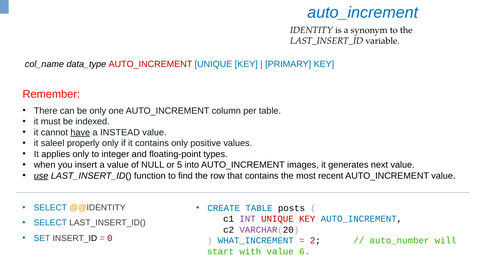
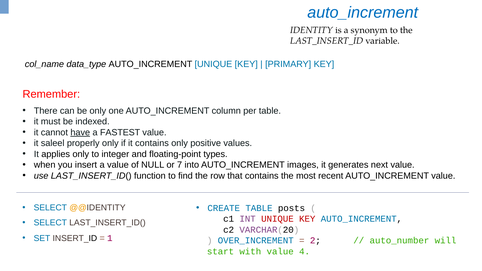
AUTO_INCREMENT at (150, 64) colour: red -> black
INSTEAD: INSTEAD -> FASTEST
5: 5 -> 7
use underline: present -> none
0: 0 -> 1
WHAT_INCREMENT: WHAT_INCREMENT -> OVER_INCREMENT
6: 6 -> 4
